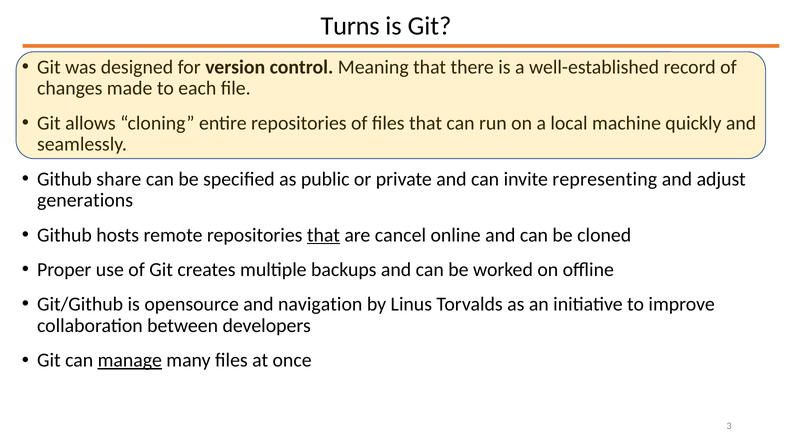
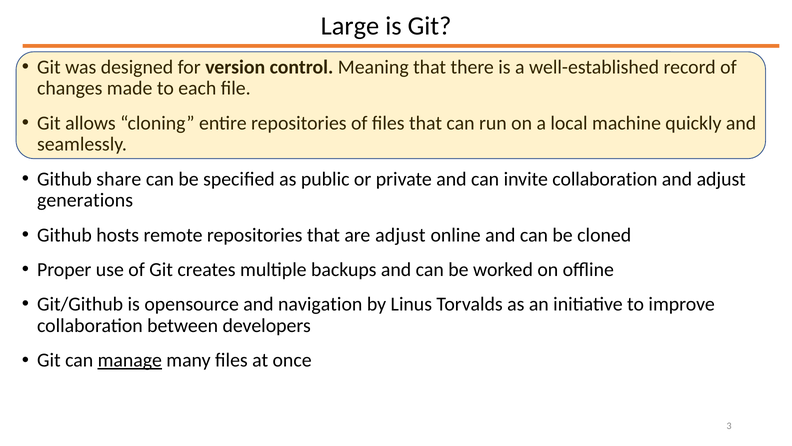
Turns: Turns -> Large
invite representing: representing -> collaboration
that at (323, 235) underline: present -> none
are cancel: cancel -> adjust
